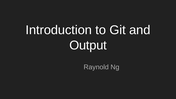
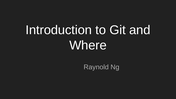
Output: Output -> Where
